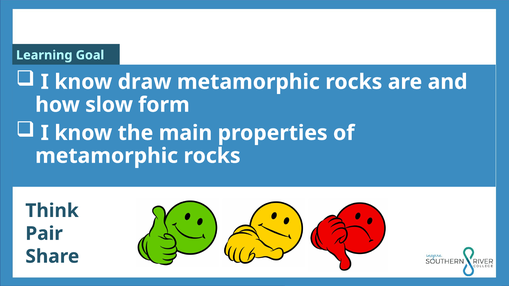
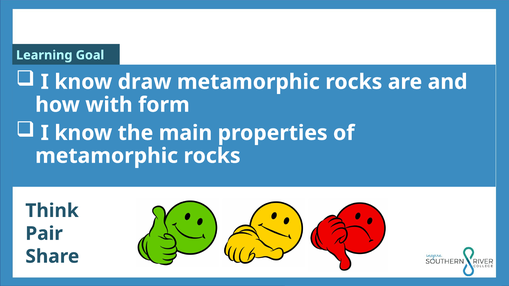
slow: slow -> with
